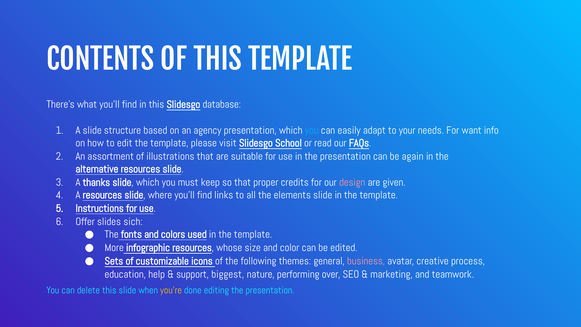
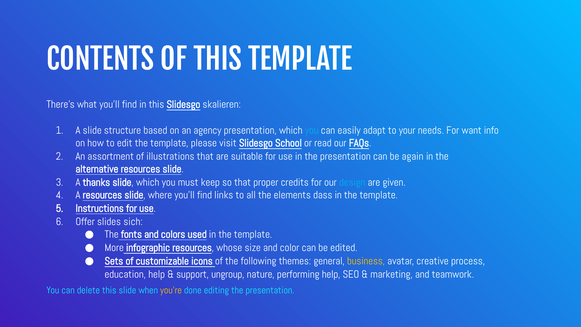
database: database -> skalieren
design colour: pink -> light blue
elements slide: slide -> dass
business colour: pink -> yellow
biggest: biggest -> ungroup
performing over: over -> help
